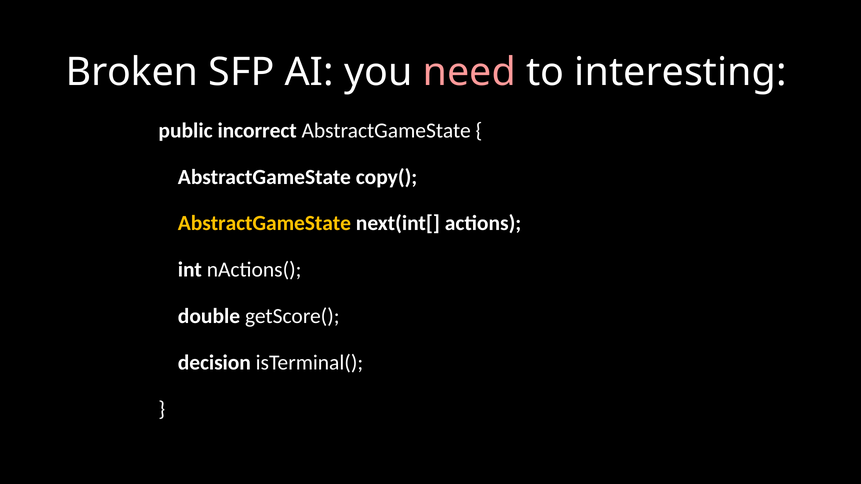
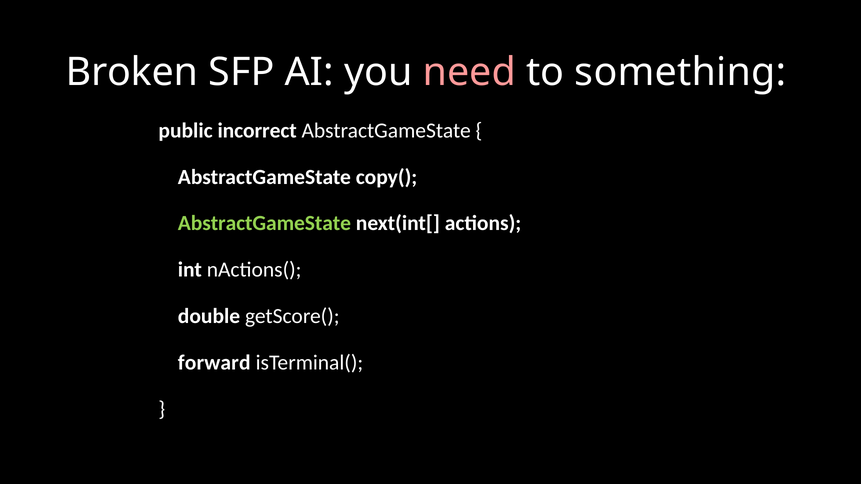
interesting: interesting -> something
AbstractGameState at (264, 224) colour: yellow -> light green
decision: decision -> forward
